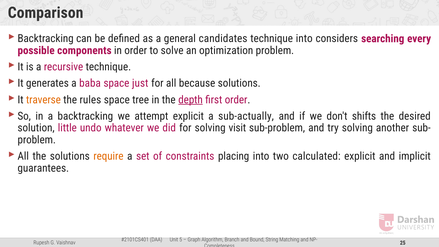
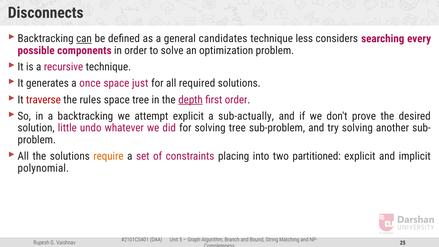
Comparison: Comparison -> Disconnects
can underline: none -> present
technique into: into -> less
baba: baba -> once
because: because -> required
traverse colour: orange -> red
shifts: shifts -> prove
solving visit: visit -> tree
calculated: calculated -> partitioned
guarantees: guarantees -> polynomial
